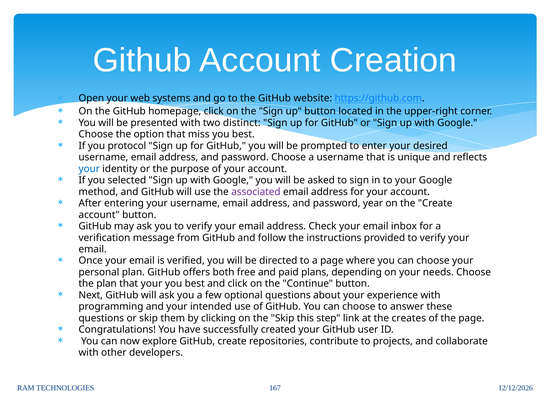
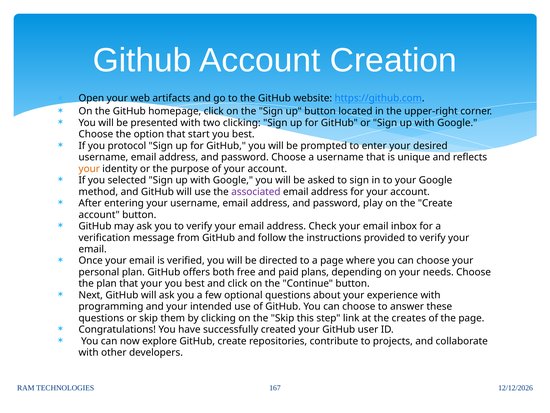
systems: systems -> artifacts
two distinct: distinct -> clicking
miss: miss -> start
your at (89, 169) colour: blue -> orange
year: year -> play
